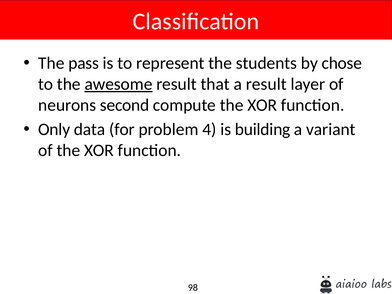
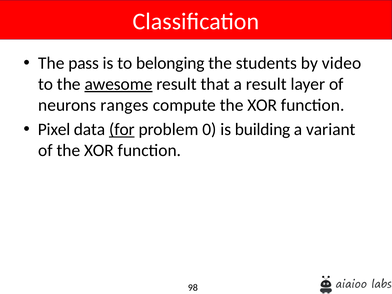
represent: represent -> belonging
chose: chose -> video
second: second -> ranges
Only: Only -> Pixel
for underline: none -> present
4: 4 -> 0
